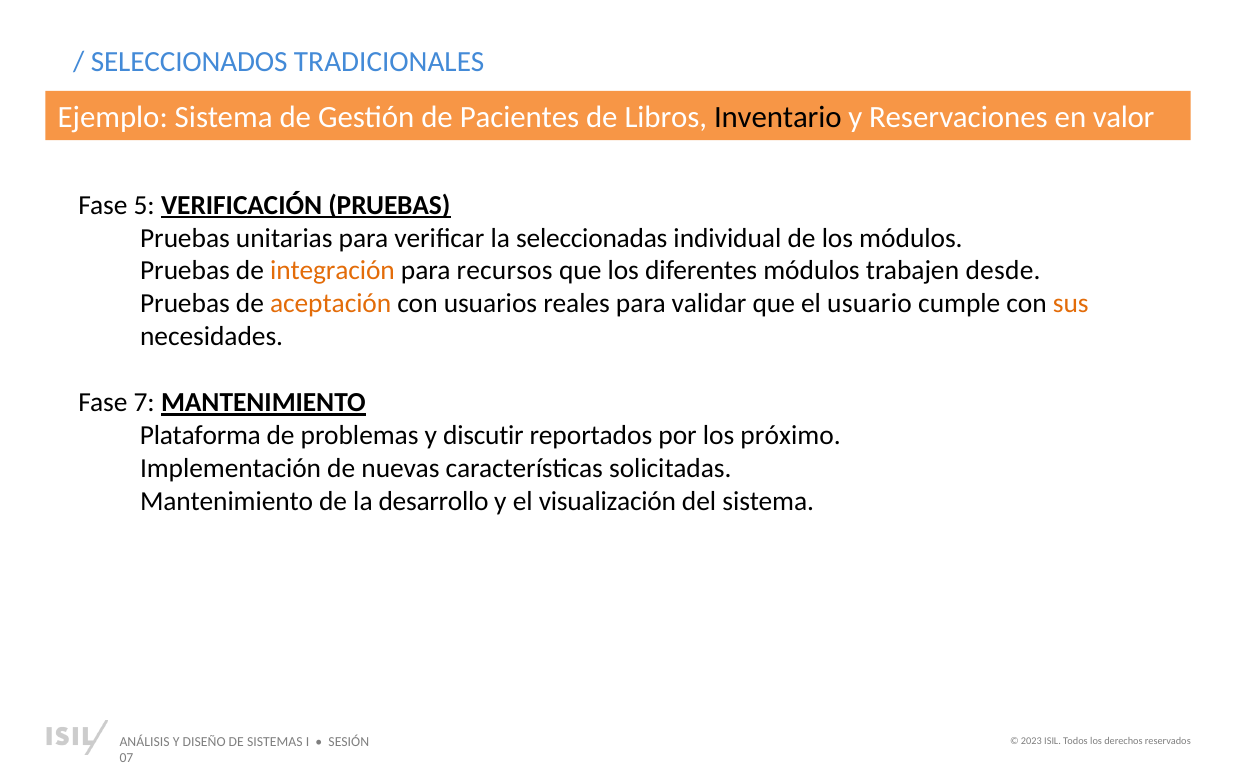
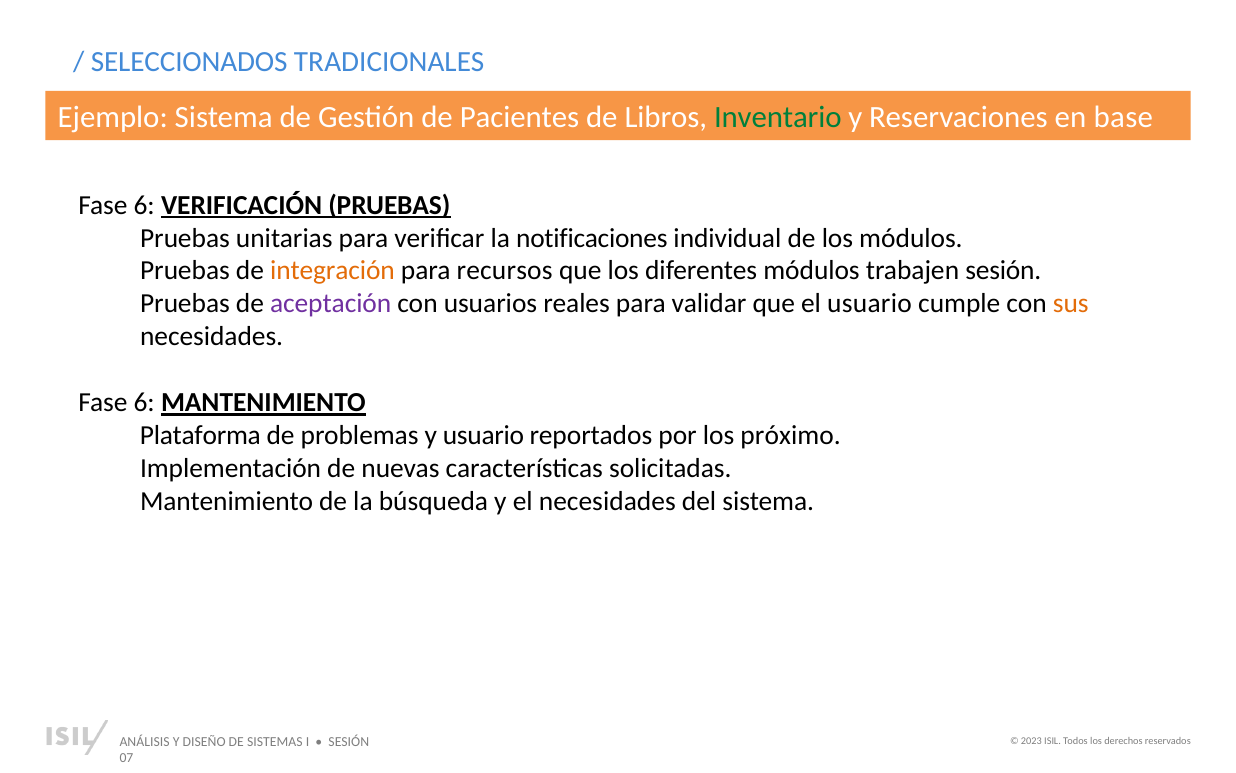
Inventario colour: black -> green
valor: valor -> base
5 at (144, 205): 5 -> 6
seleccionadas: seleccionadas -> notificaciones
trabajen desde: desde -> sesión
aceptación colour: orange -> purple
7 at (144, 403): 7 -> 6
y discutir: discutir -> usuario
desarrollo: desarrollo -> búsqueda
el visualización: visualización -> necesidades
